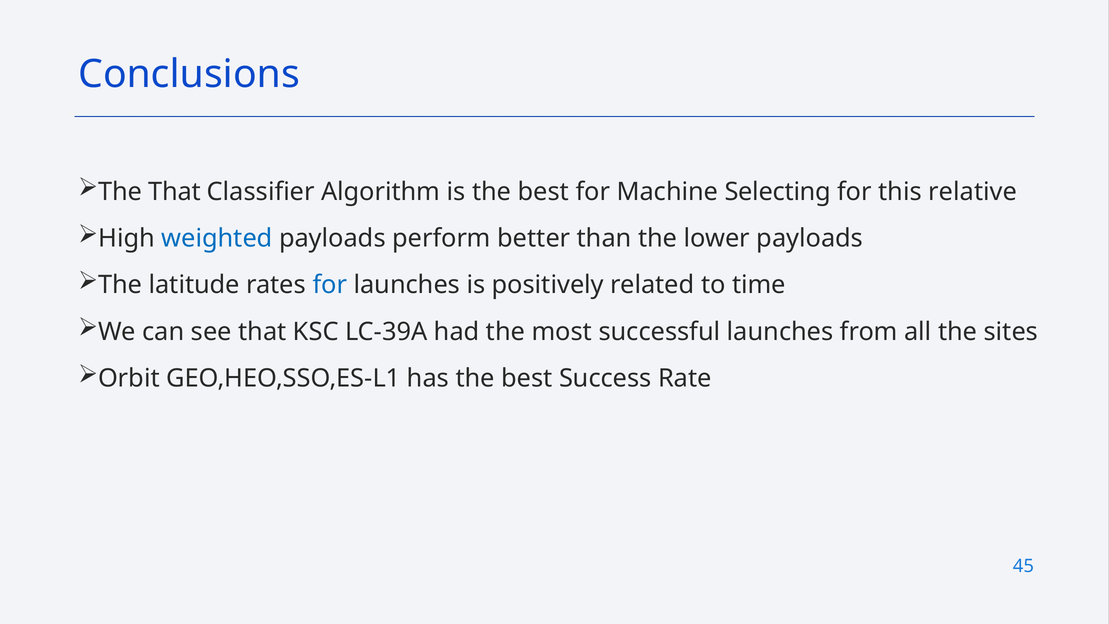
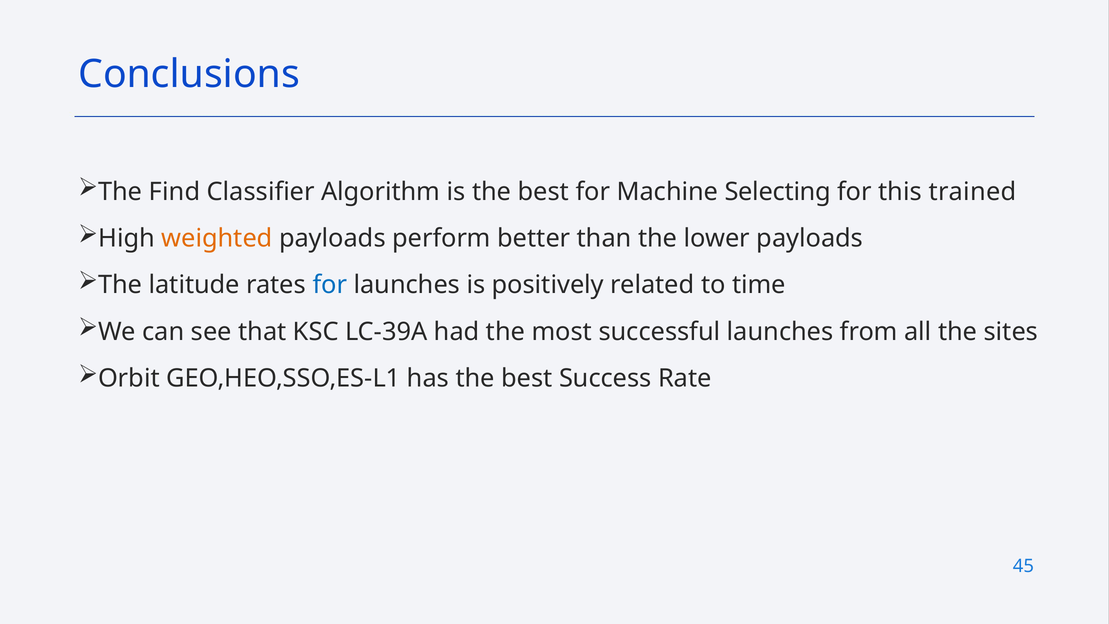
The That: That -> Find
relative: relative -> trained
weighted colour: blue -> orange
